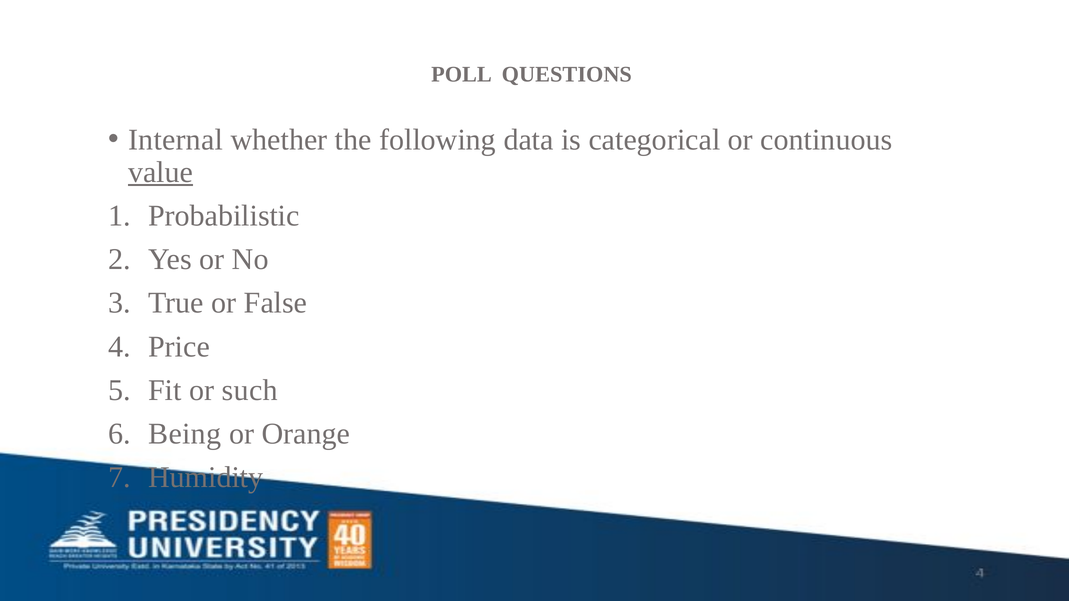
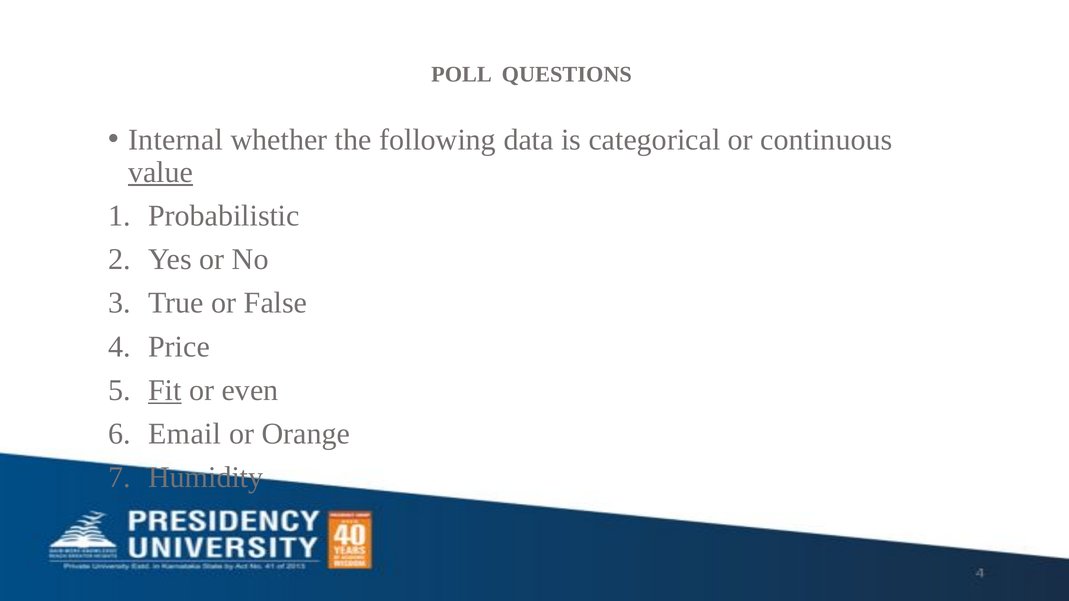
Fit underline: none -> present
such: such -> even
Being: Being -> Email
